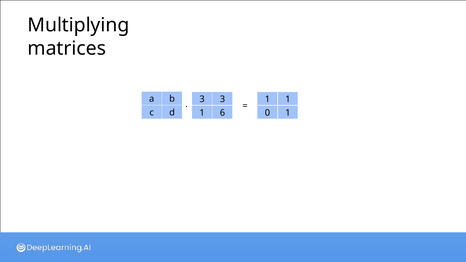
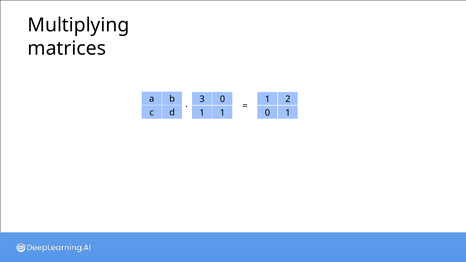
3 3: 3 -> 0
1 1: 1 -> 2
1 6: 6 -> 1
